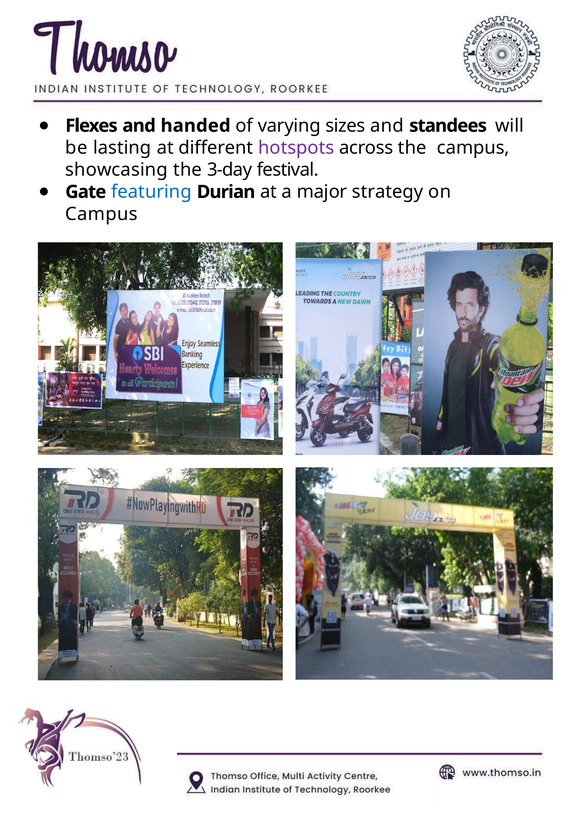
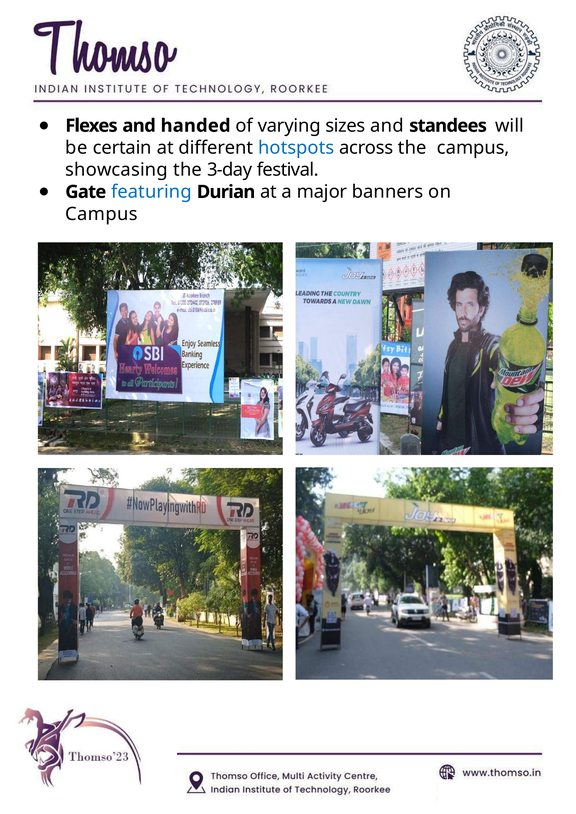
lasting: lasting -> certain
hotspots colour: purple -> blue
strategy: strategy -> banners
